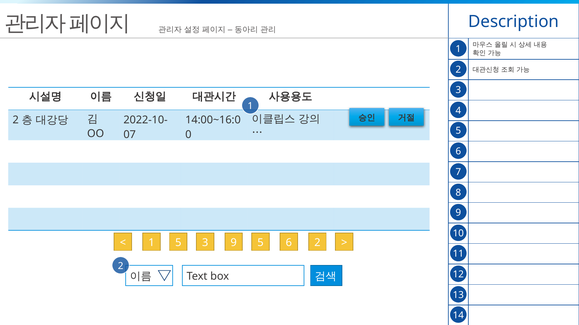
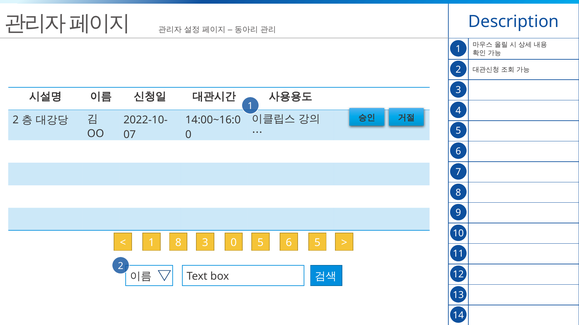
1 5: 5 -> 8
3 9: 9 -> 0
6 2: 2 -> 5
